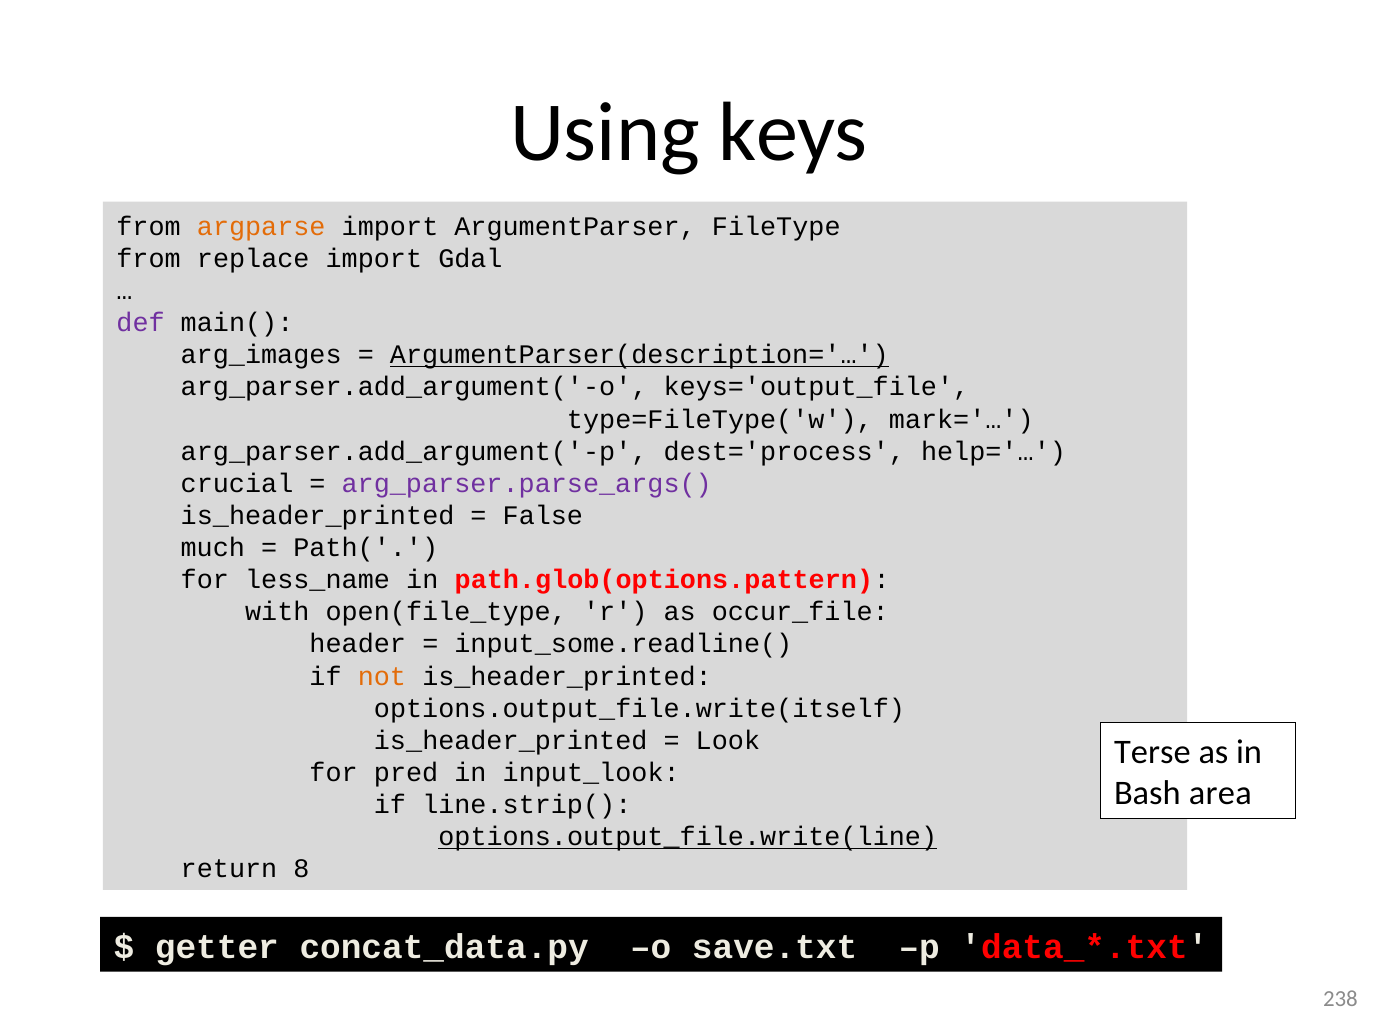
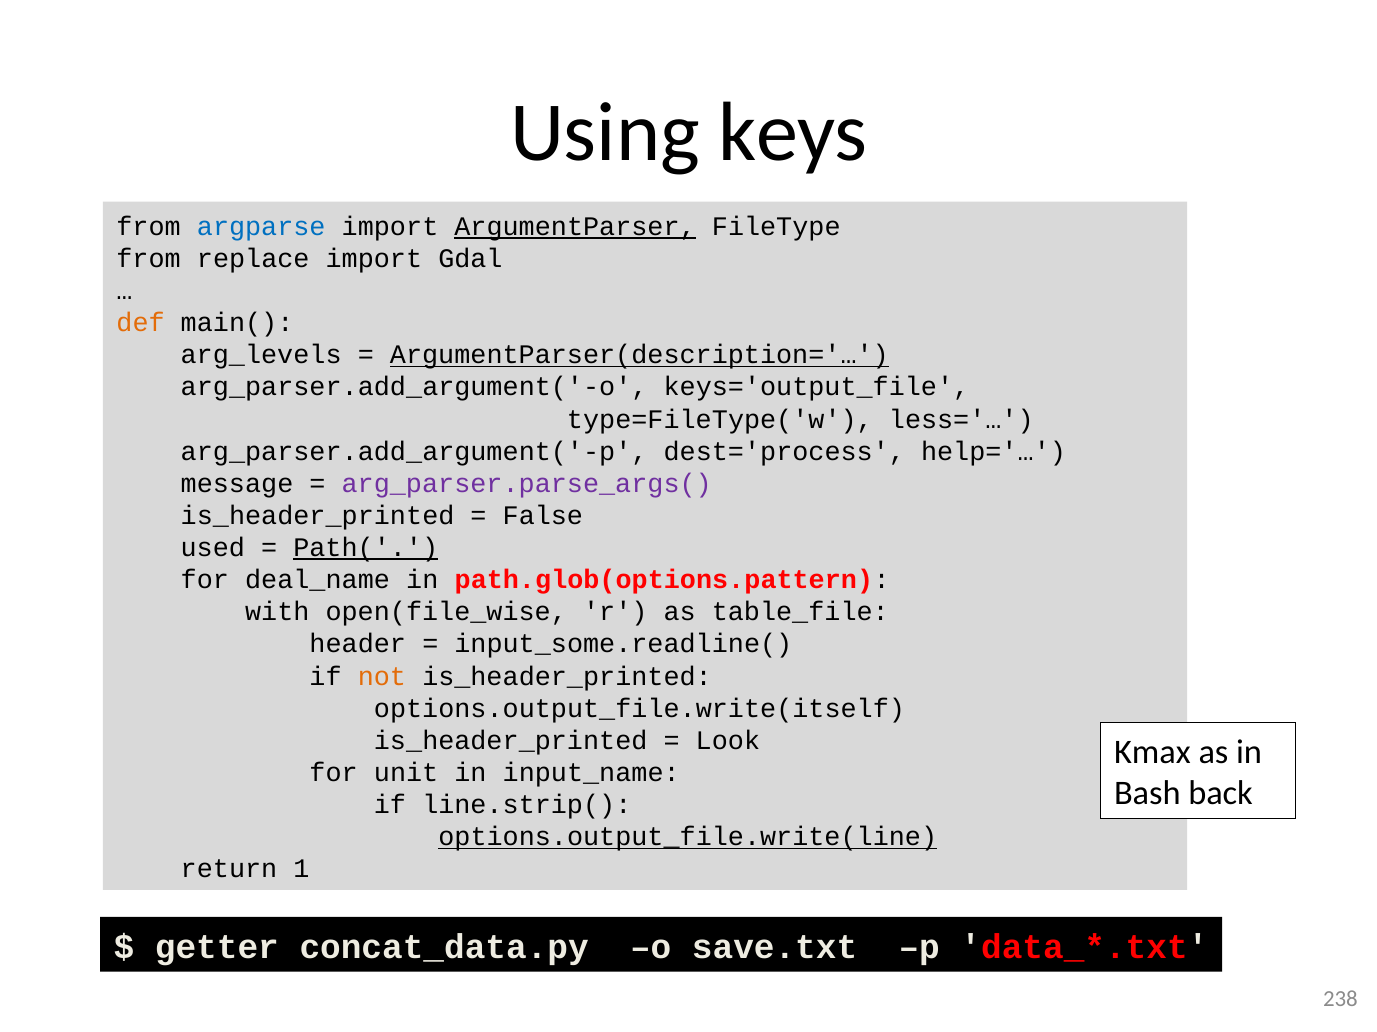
argparse colour: orange -> blue
ArgumentParser underline: none -> present
def colour: purple -> orange
arg_images: arg_images -> arg_levels
mark='…: mark='… -> less='…
crucial: crucial -> message
much: much -> used
Path( underline: none -> present
less_name: less_name -> deal_name
open(file_type: open(file_type -> open(file_wise
occur_file: occur_file -> table_file
Terse: Terse -> Kmax
pred: pred -> unit
input_look: input_look -> input_name
area: area -> back
8: 8 -> 1
